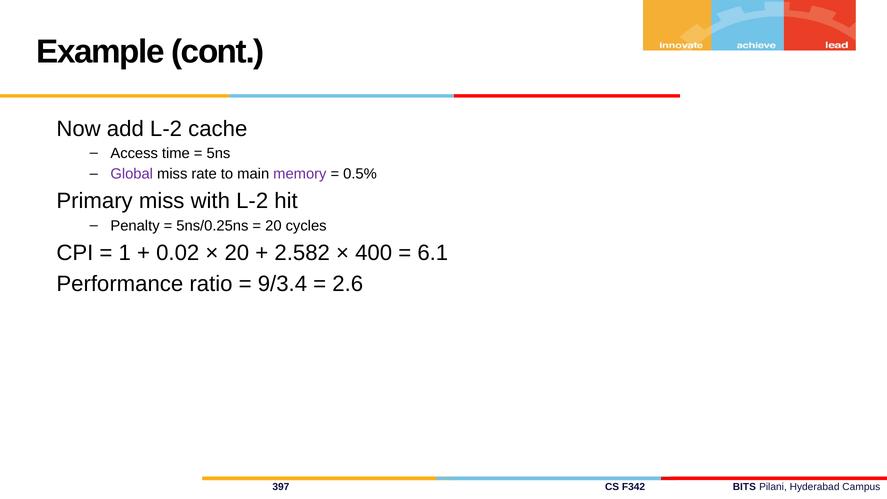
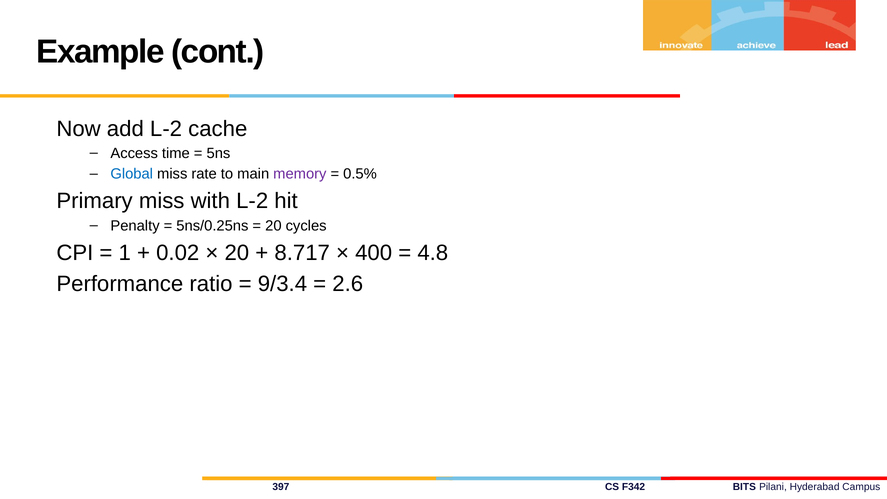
Global colour: purple -> blue
2.582: 2.582 -> 8.717
6.1: 6.1 -> 4.8
